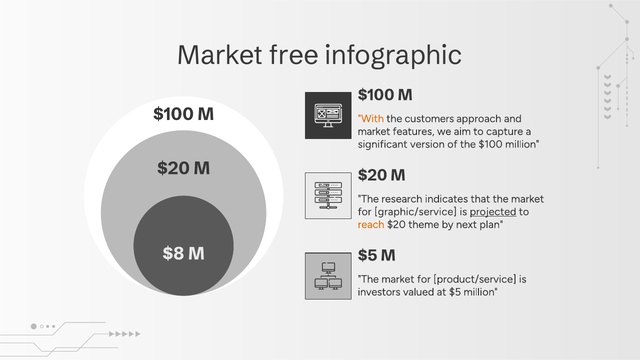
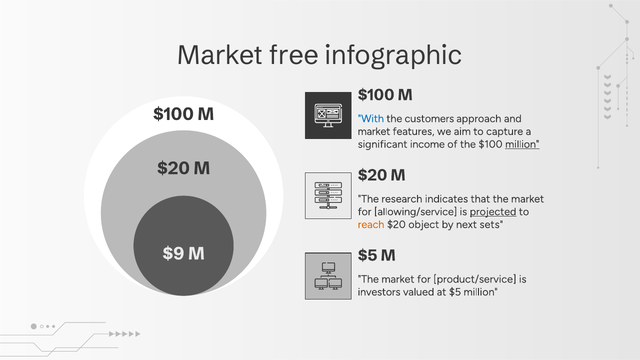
With colour: orange -> blue
version: version -> income
million at (522, 144) underline: none -> present
graphic/service: graphic/service -> allowing/service
theme: theme -> object
plan: plan -> sets
$8: $8 -> $9
